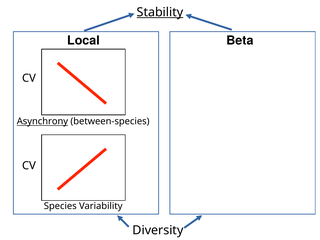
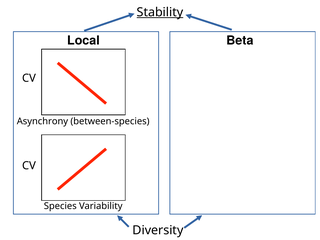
Asynchrony underline: present -> none
